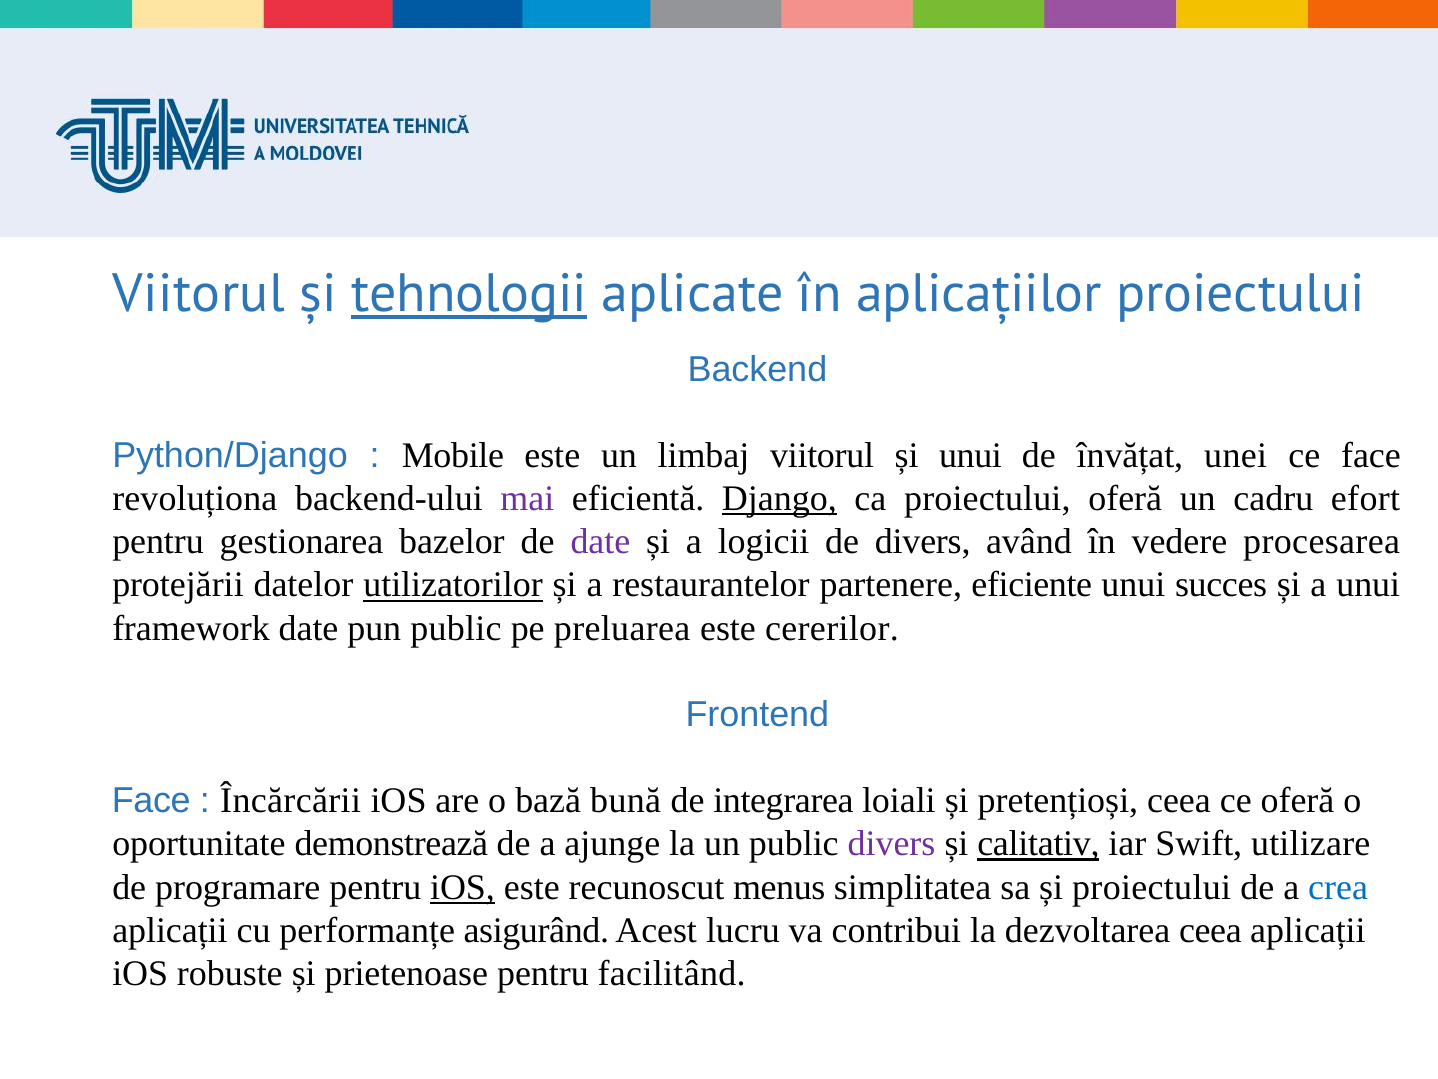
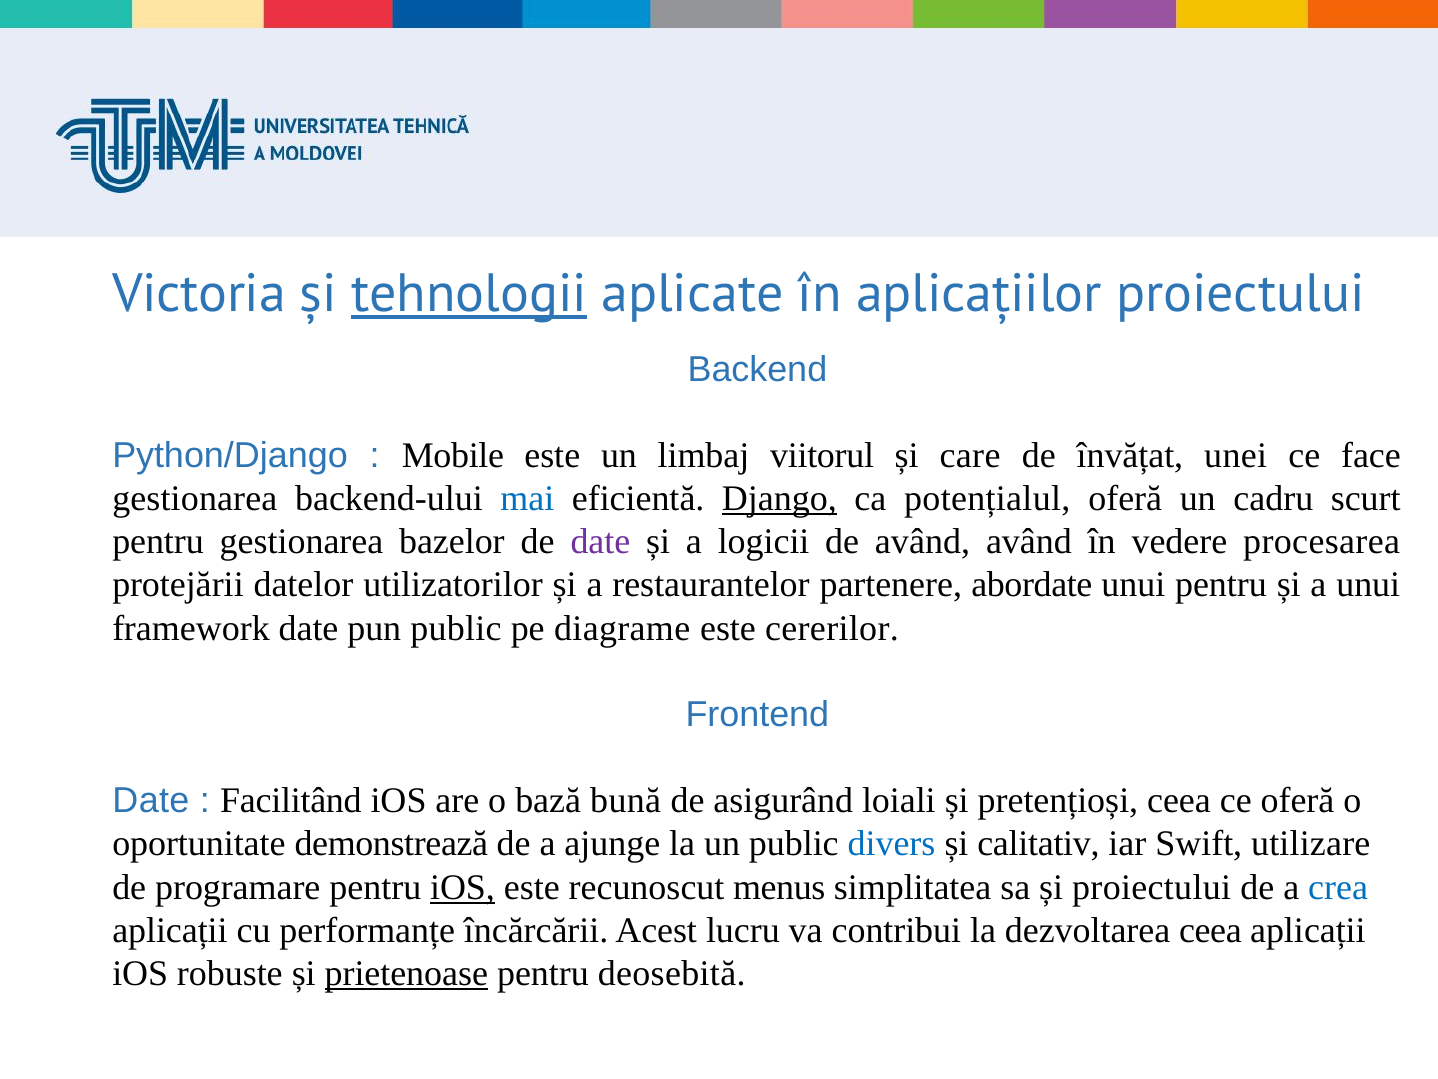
Viitorul at (199, 294): Viitorul -> Victoria
și unui: unui -> care
revoluționa at (195, 499): revoluționa -> gestionarea
mai colour: purple -> blue
ca proiectului: proiectului -> potențialul
efort: efort -> scurt
de divers: divers -> având
utilizatorilor underline: present -> none
eficiente: eficiente -> abordate
unui succes: succes -> pentru
preluarea: preluarea -> diagrame
Face at (151, 801): Face -> Date
Încărcării: Încărcării -> Facilitând
integrarea: integrarea -> asigurând
divers at (892, 844) colour: purple -> blue
calitativ underline: present -> none
asigurând: asigurând -> încărcării
prietenoase underline: none -> present
facilitând: facilitând -> deosebită
